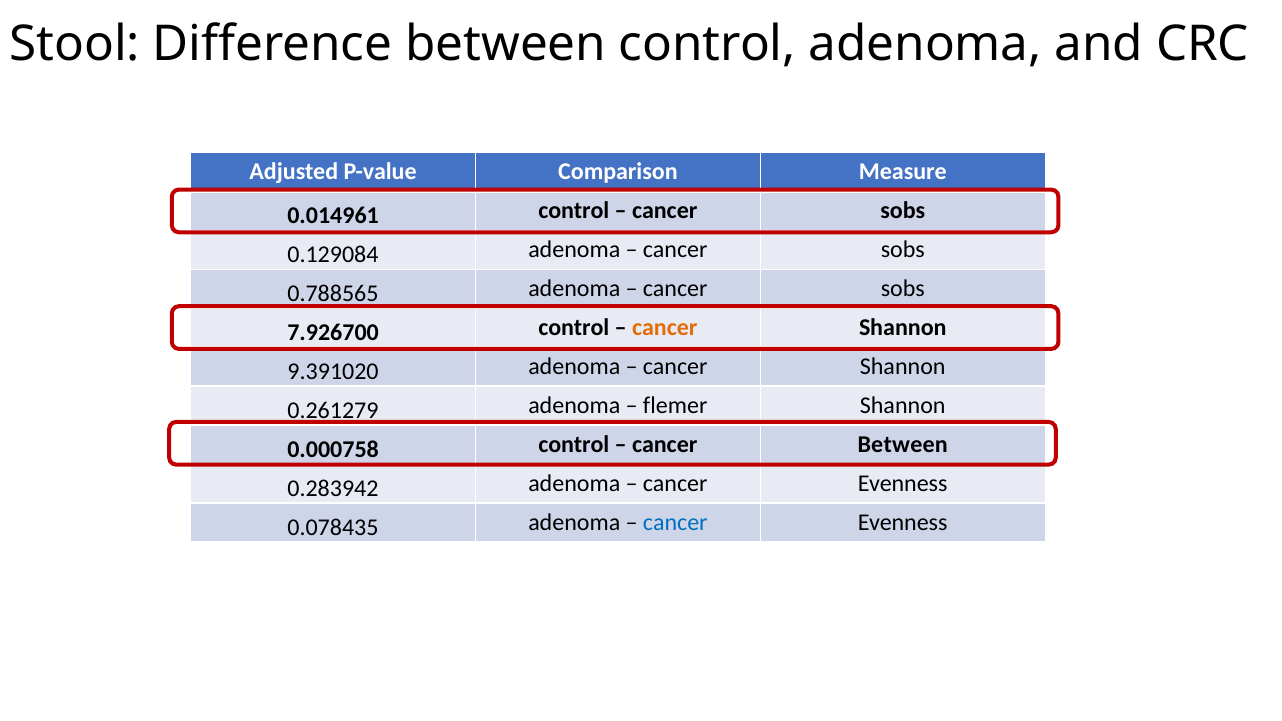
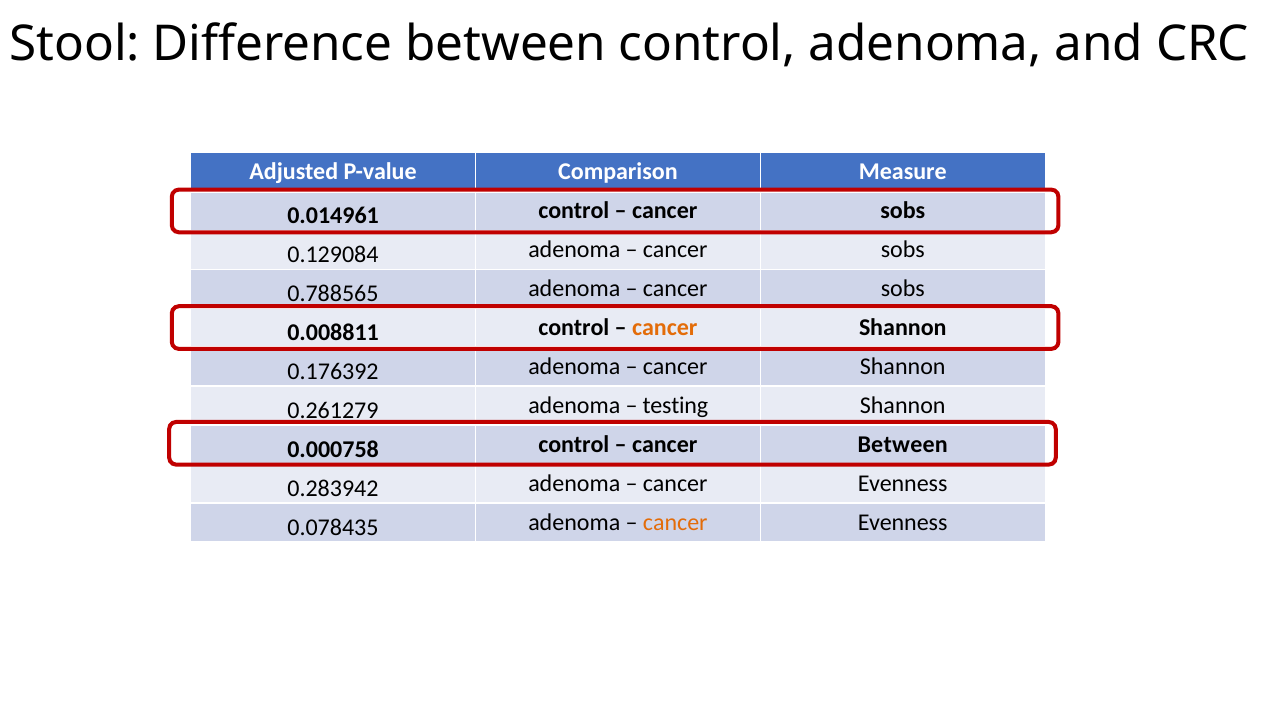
7.926700: 7.926700 -> 0.008811
9.391020: 9.391020 -> 0.176392
flemer: flemer -> testing
cancer at (675, 523) colour: blue -> orange
